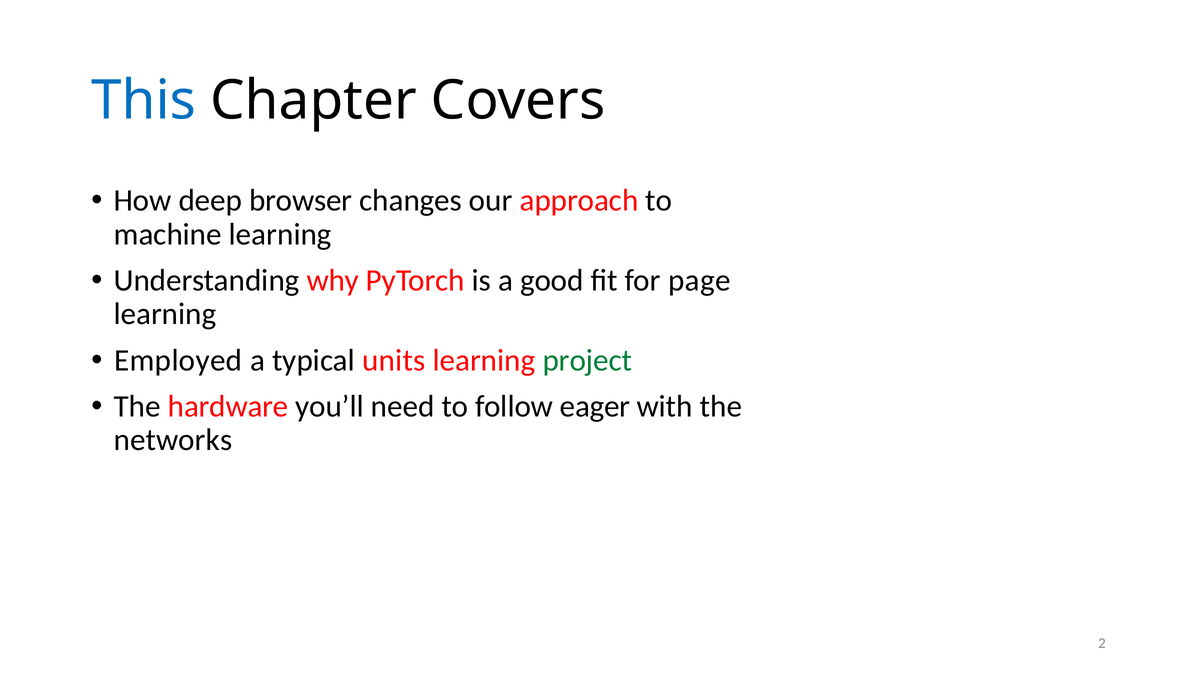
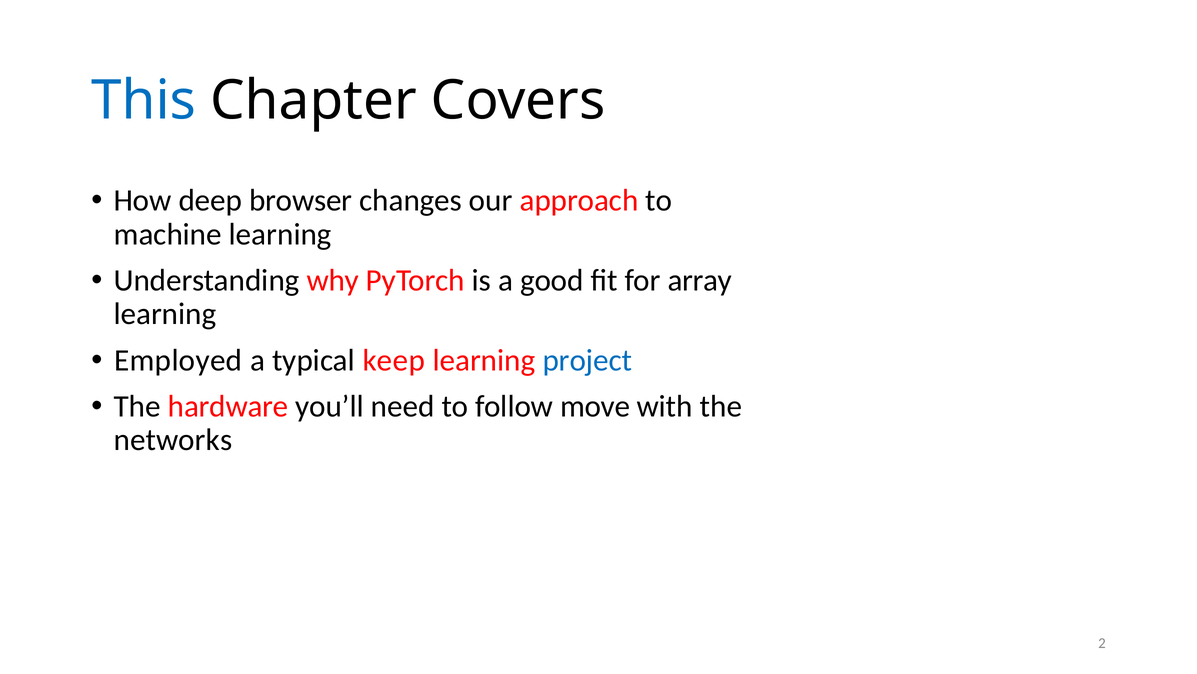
page: page -> array
units: units -> keep
project colour: green -> blue
eager: eager -> move
